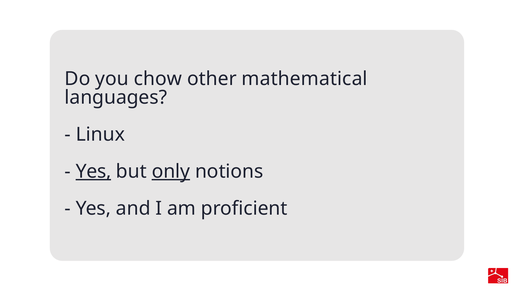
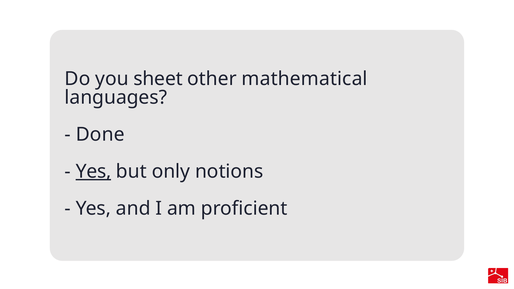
chow: chow -> sheet
Linux: Linux -> Done
only underline: present -> none
